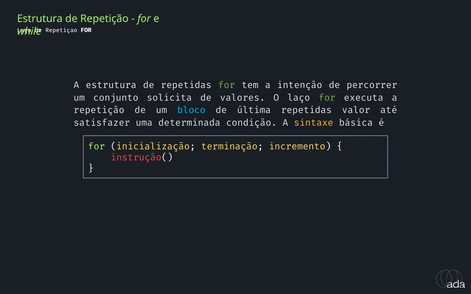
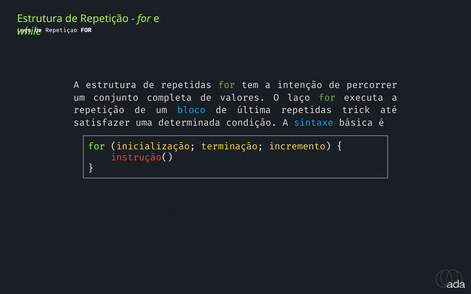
solicita: solicita -> completa
valor: valor -> trick
sintaxe colour: yellow -> light blue
